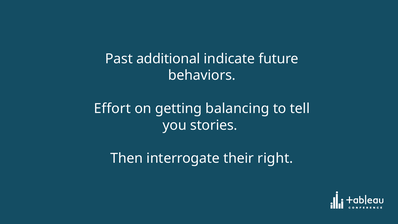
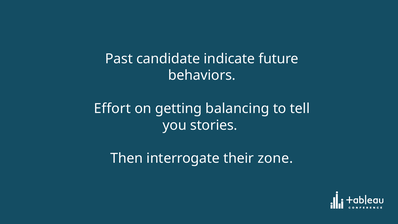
additional: additional -> candidate
right: right -> zone
